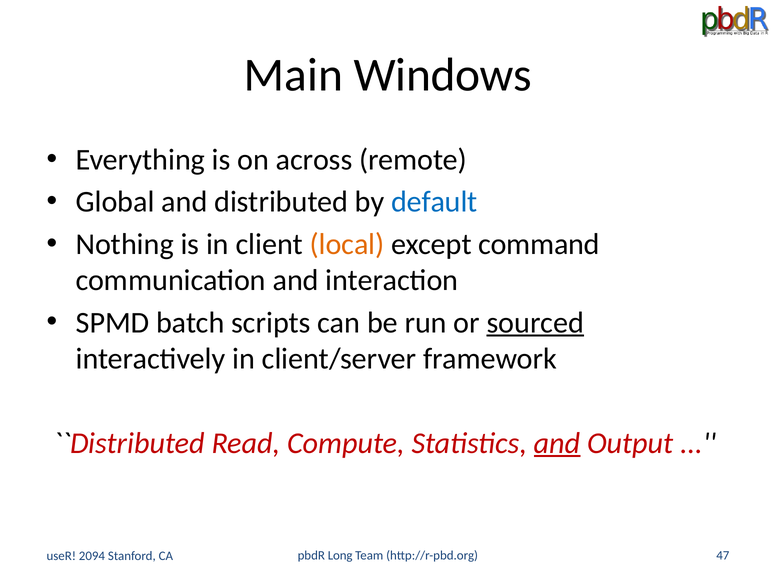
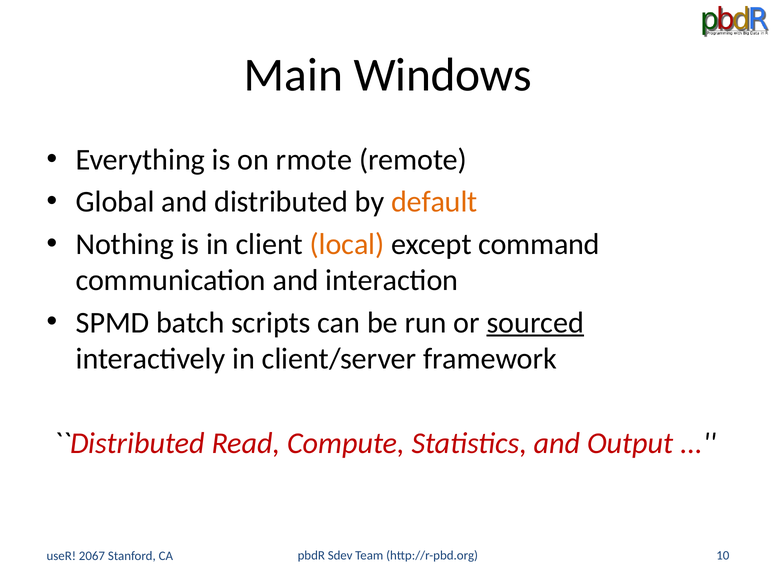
across: across -> rmote
default colour: blue -> orange
and at (557, 443) underline: present -> none
Long: Long -> Sdev
47: 47 -> 10
2094: 2094 -> 2067
